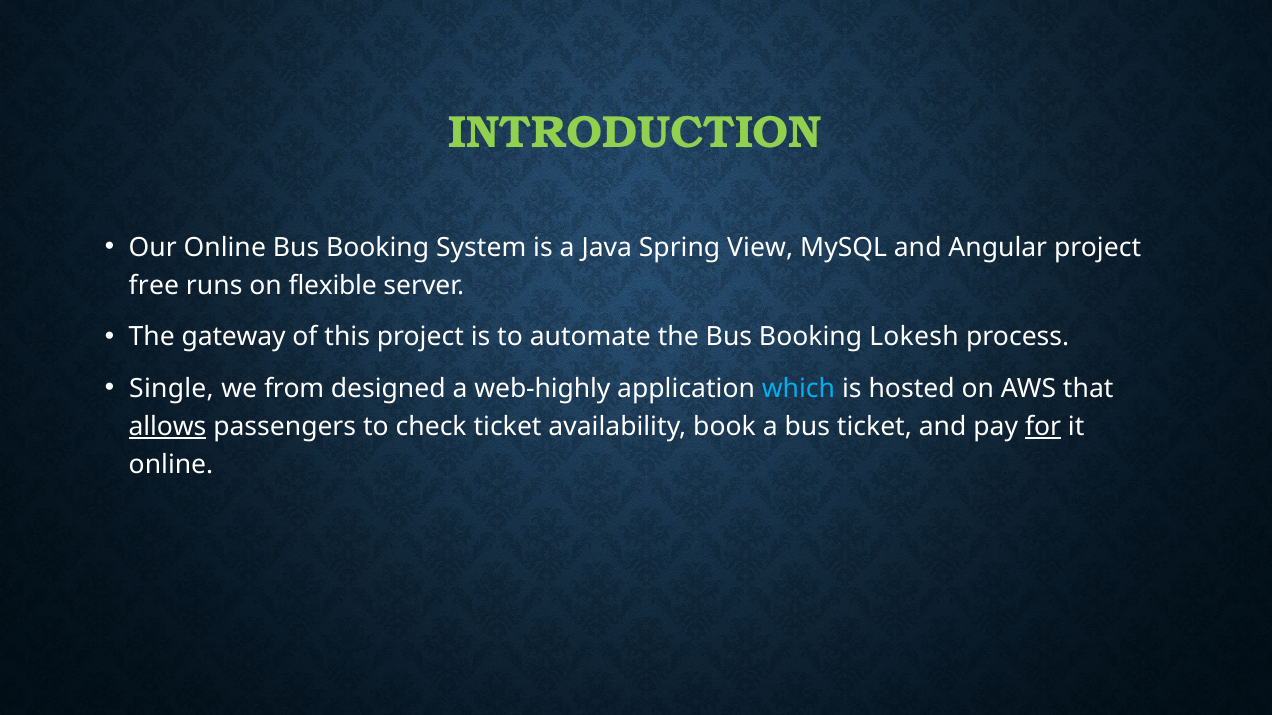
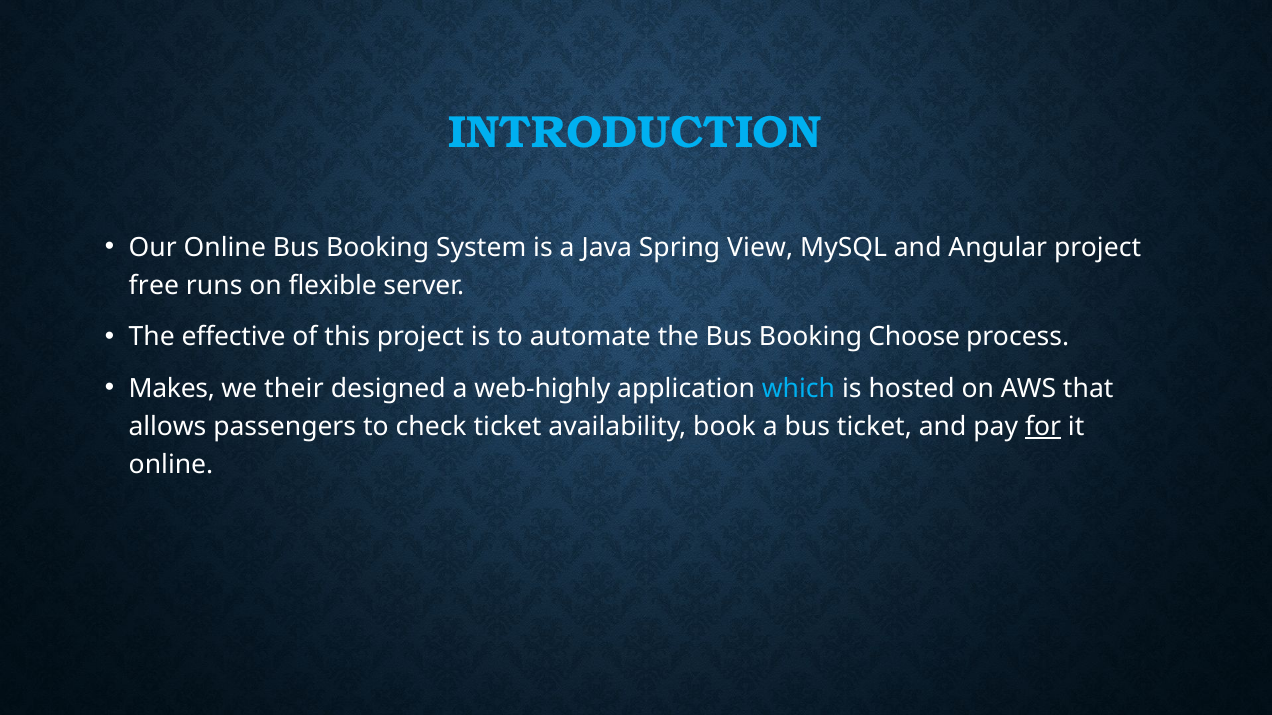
INTRODUCTION colour: light green -> light blue
gateway: gateway -> effective
Lokesh: Lokesh -> Choose
Single: Single -> Makes
from: from -> their
allows underline: present -> none
